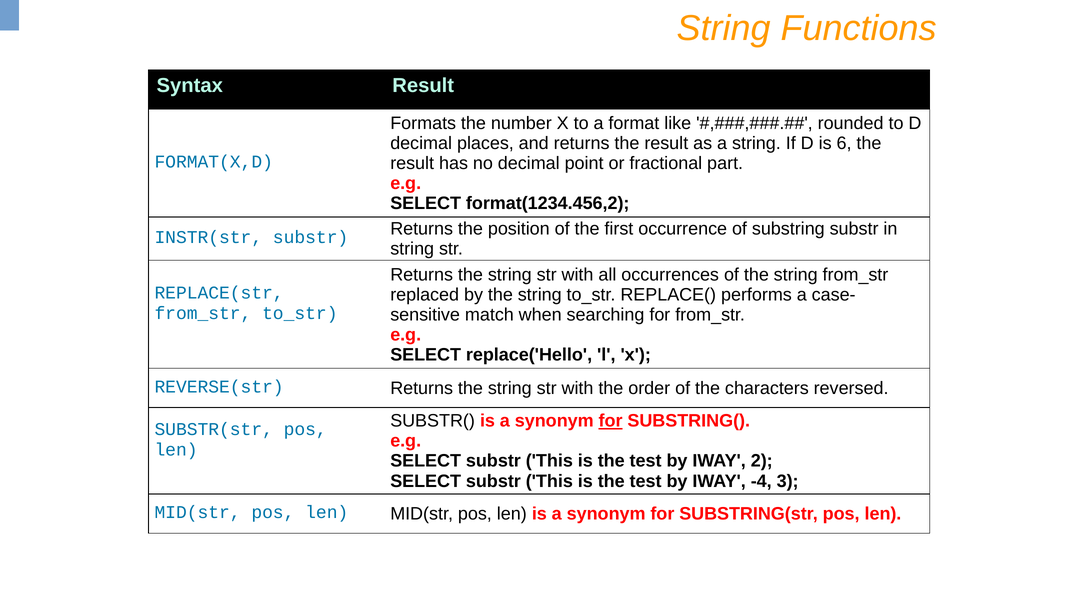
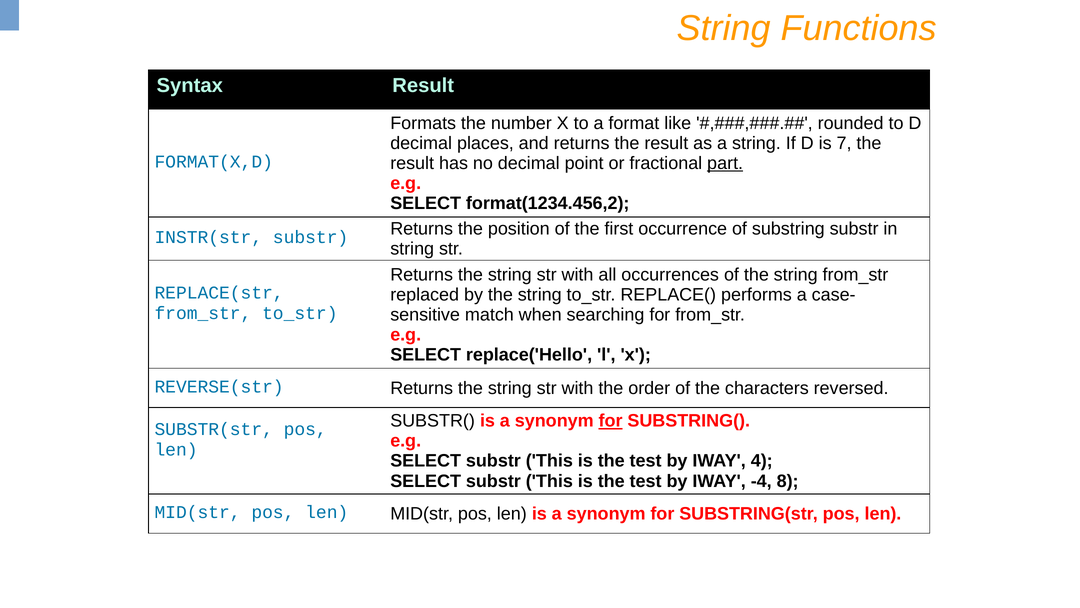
6: 6 -> 7
part underline: none -> present
2: 2 -> 4
3: 3 -> 8
